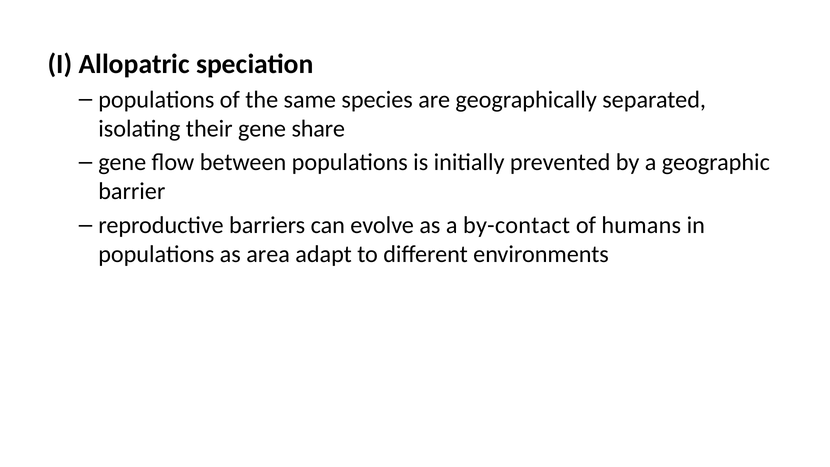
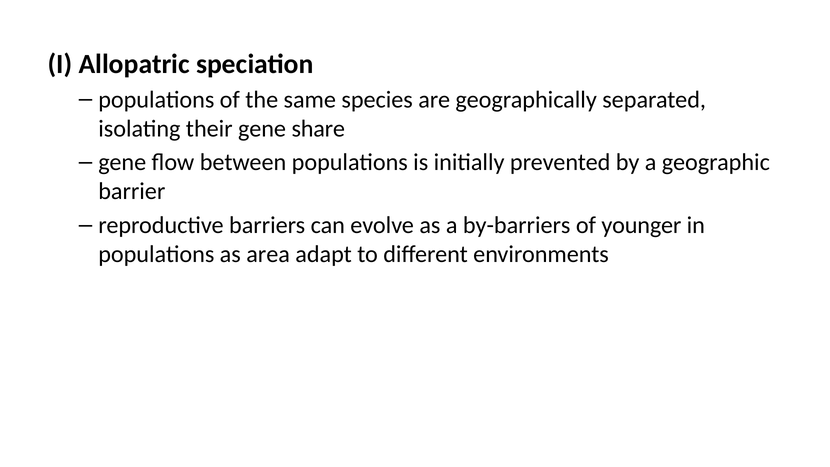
by-contact: by-contact -> by-barriers
humans: humans -> younger
